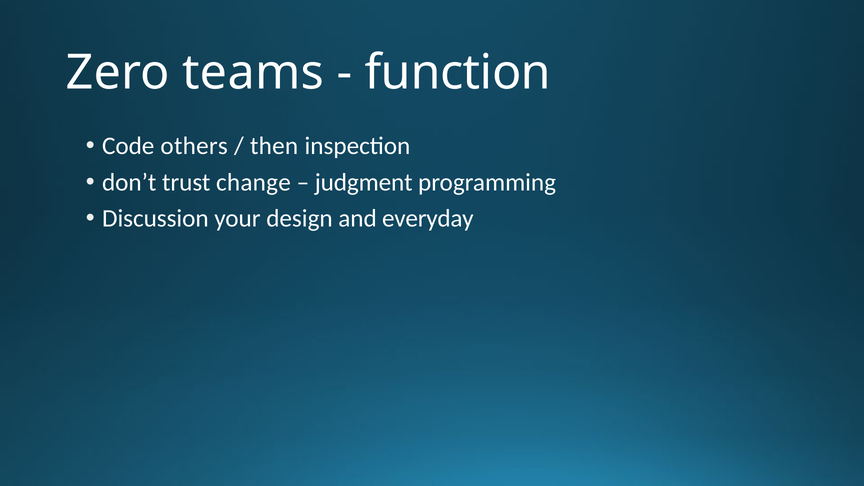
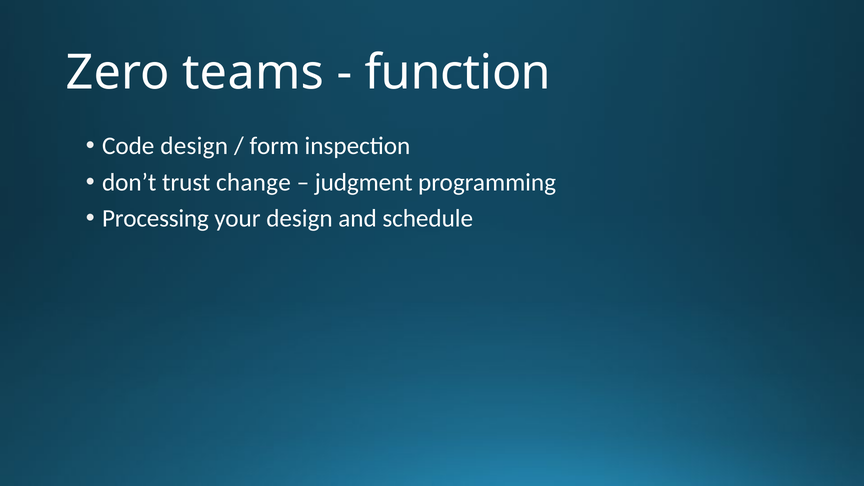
Code others: others -> design
then: then -> form
Discussion: Discussion -> Processing
everyday: everyday -> schedule
